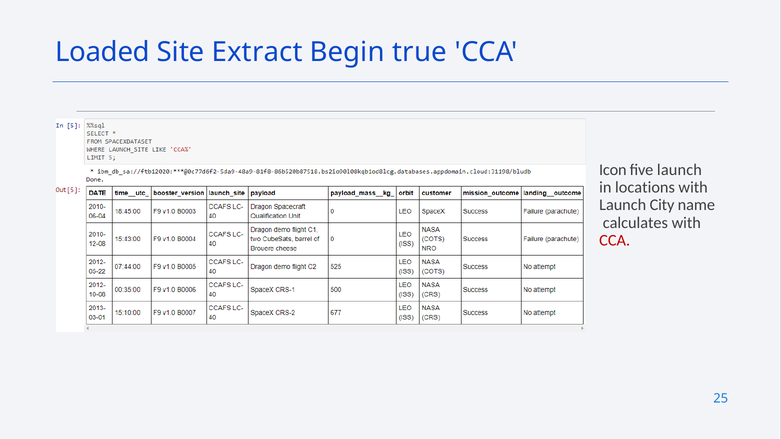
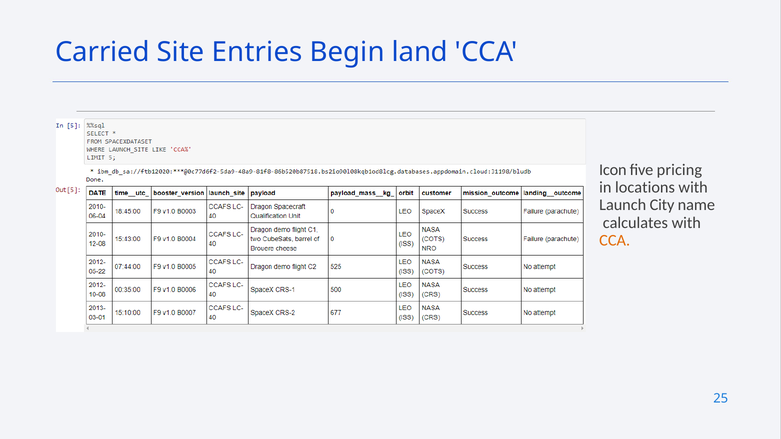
Loaded: Loaded -> Carried
Extract: Extract -> Entries
true: true -> land
five launch: launch -> pricing
CCA at (615, 240) colour: red -> orange
